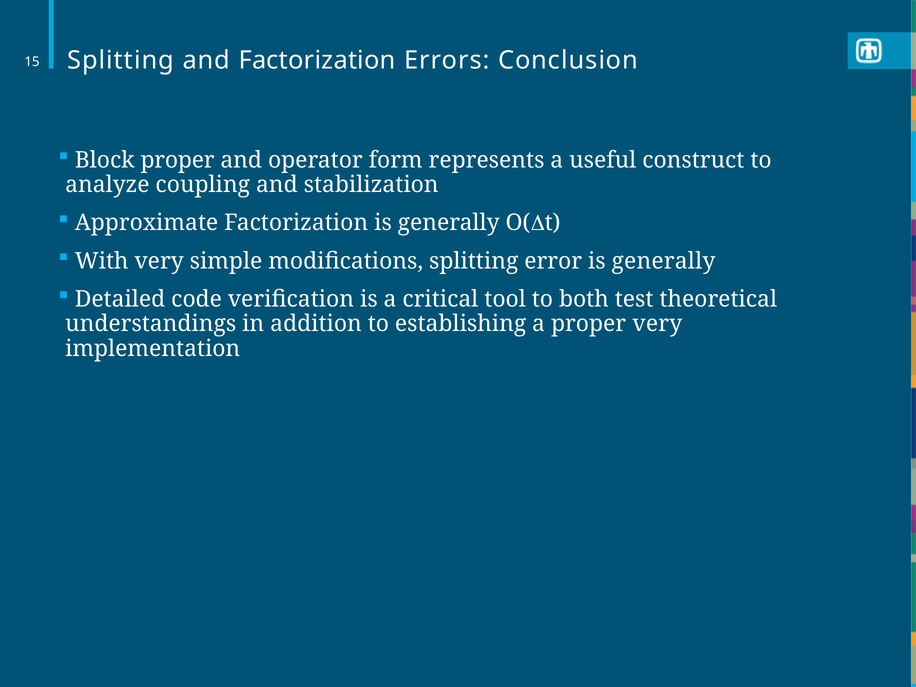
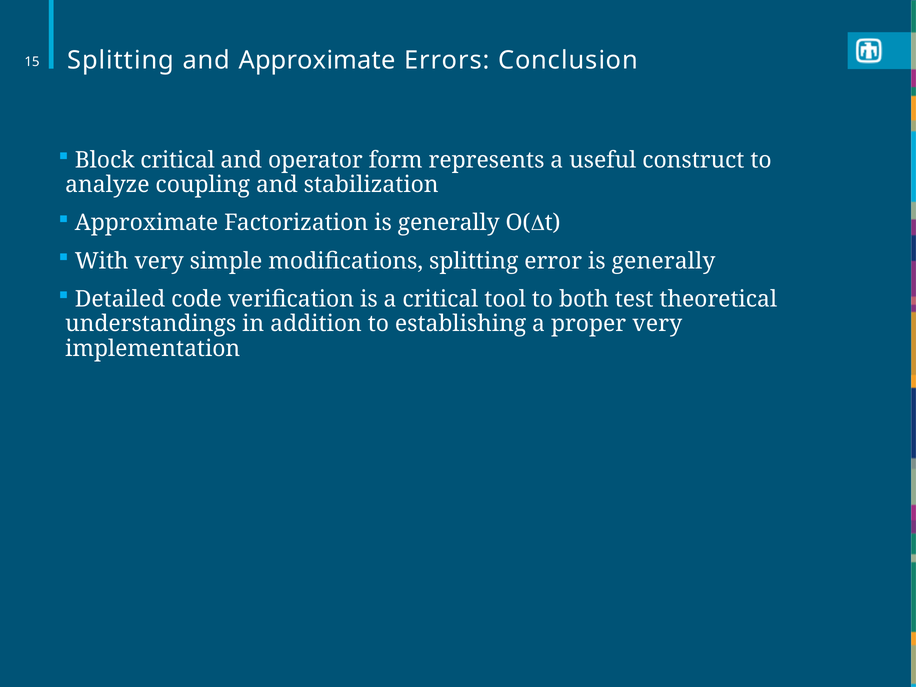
and Factorization: Factorization -> Approximate
Block proper: proper -> critical
